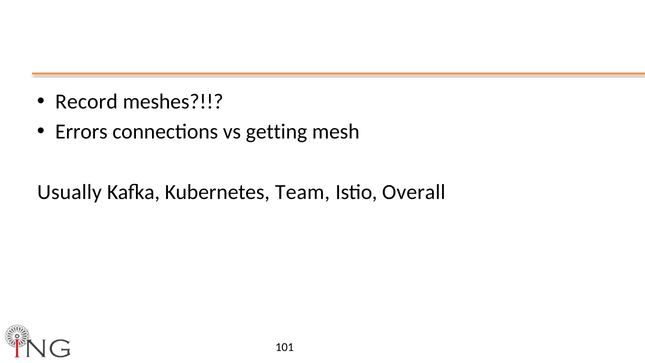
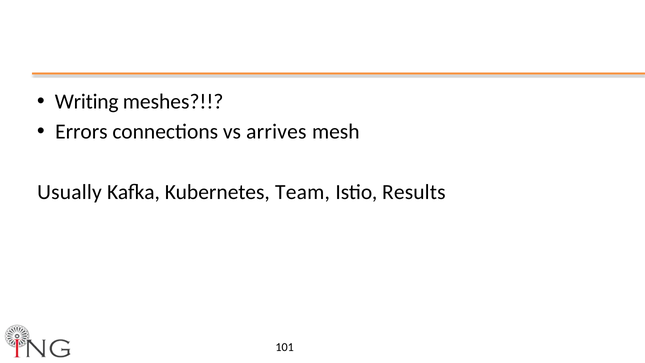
Record: Record -> Writing
getting: getting -> arrives
Overall: Overall -> Results
